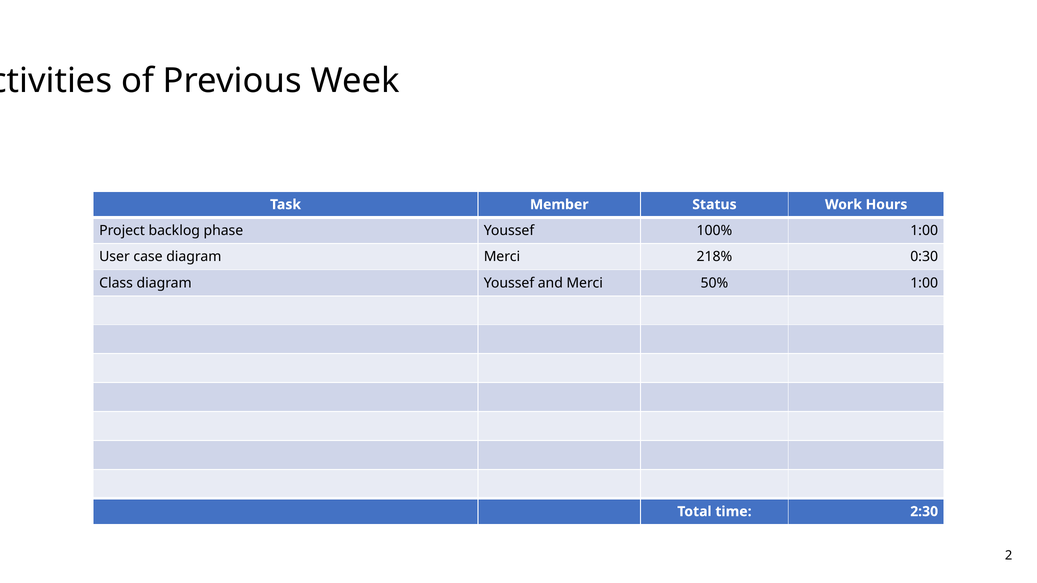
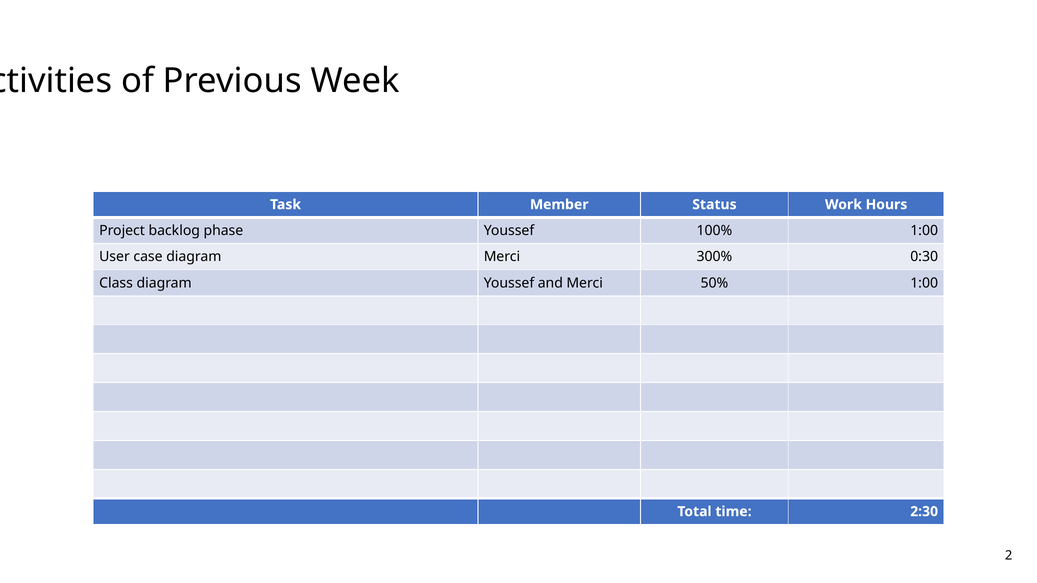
218%: 218% -> 300%
